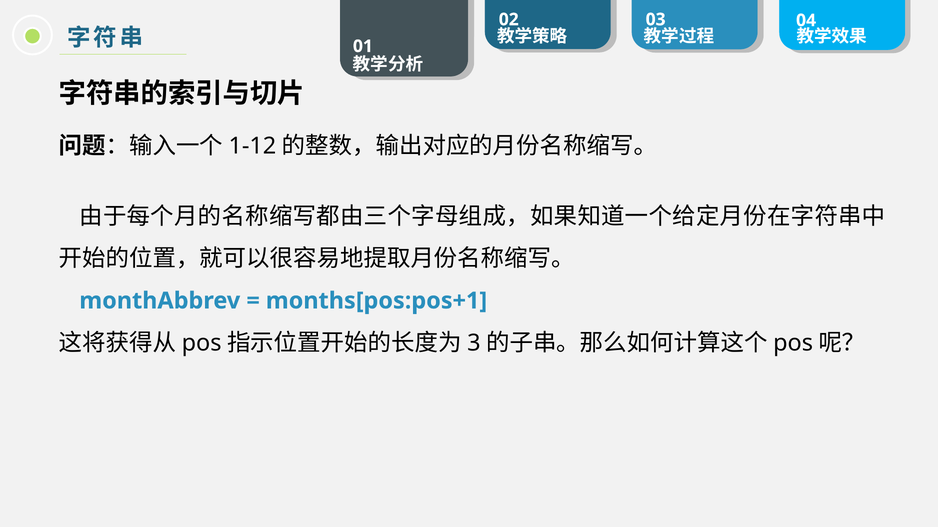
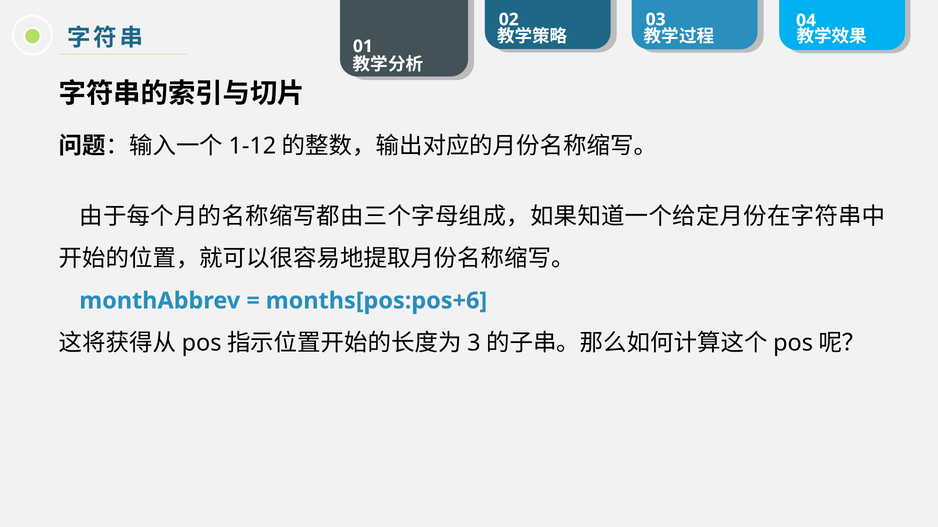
months[pos:pos+1: months[pos:pos+1 -> months[pos:pos+6
